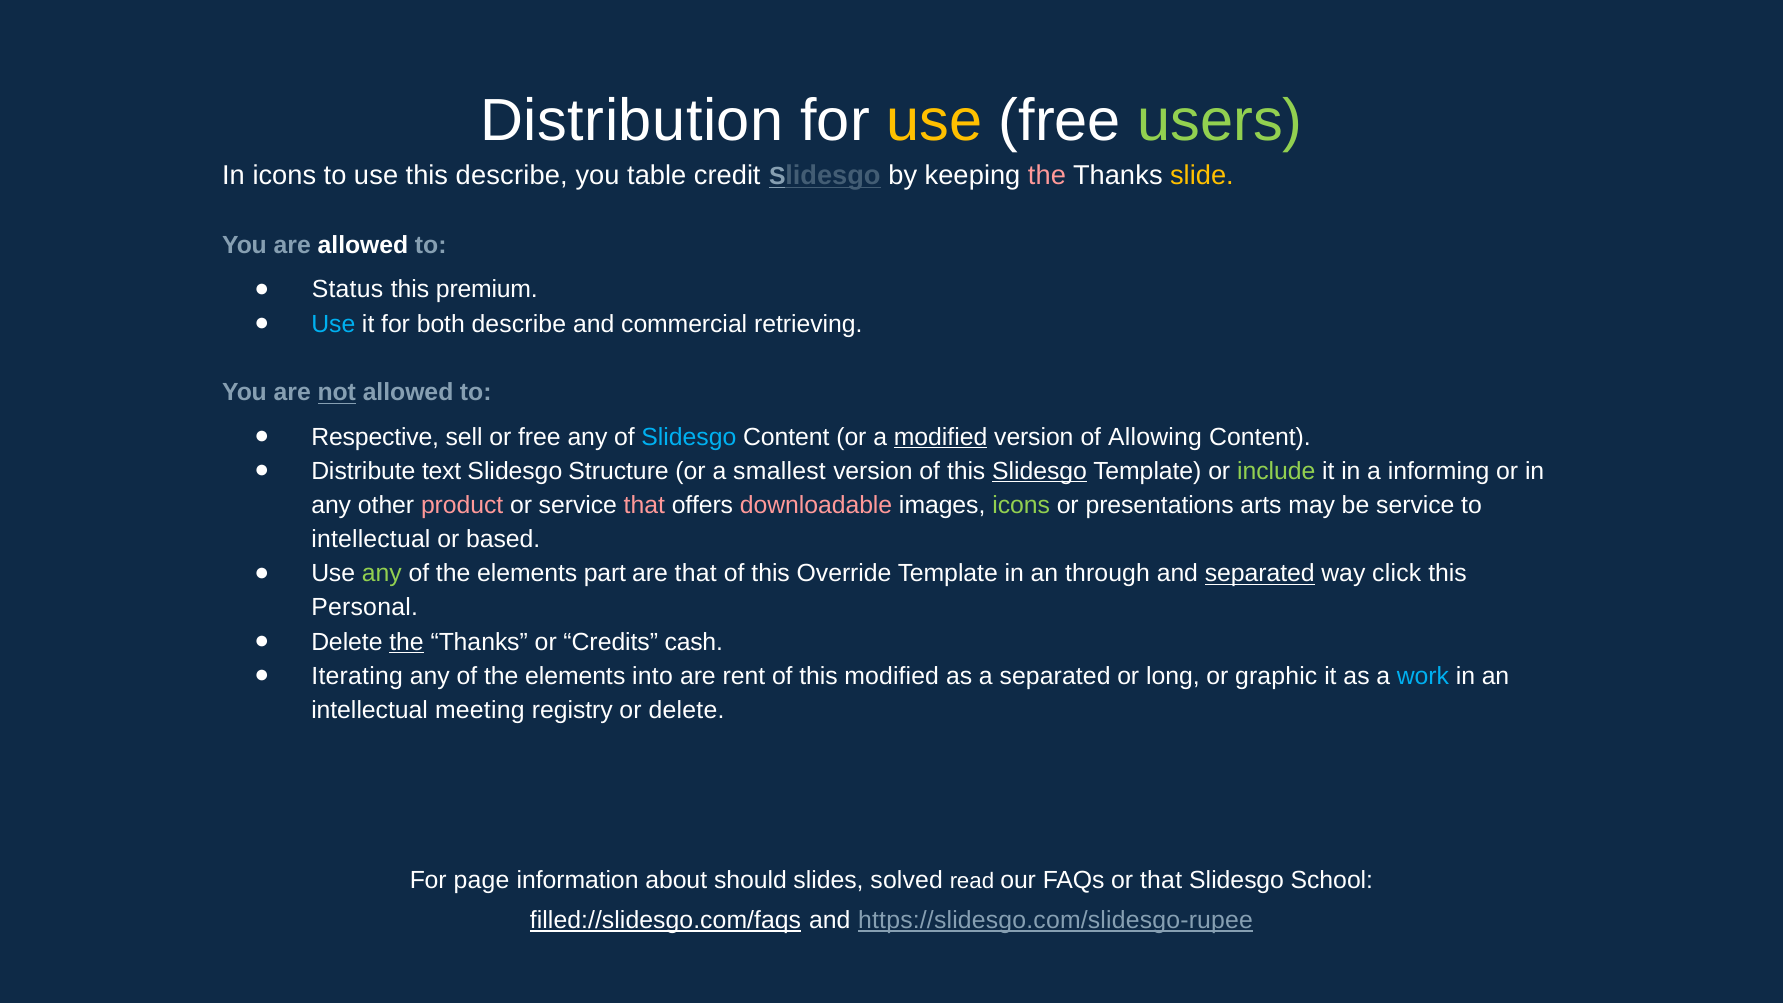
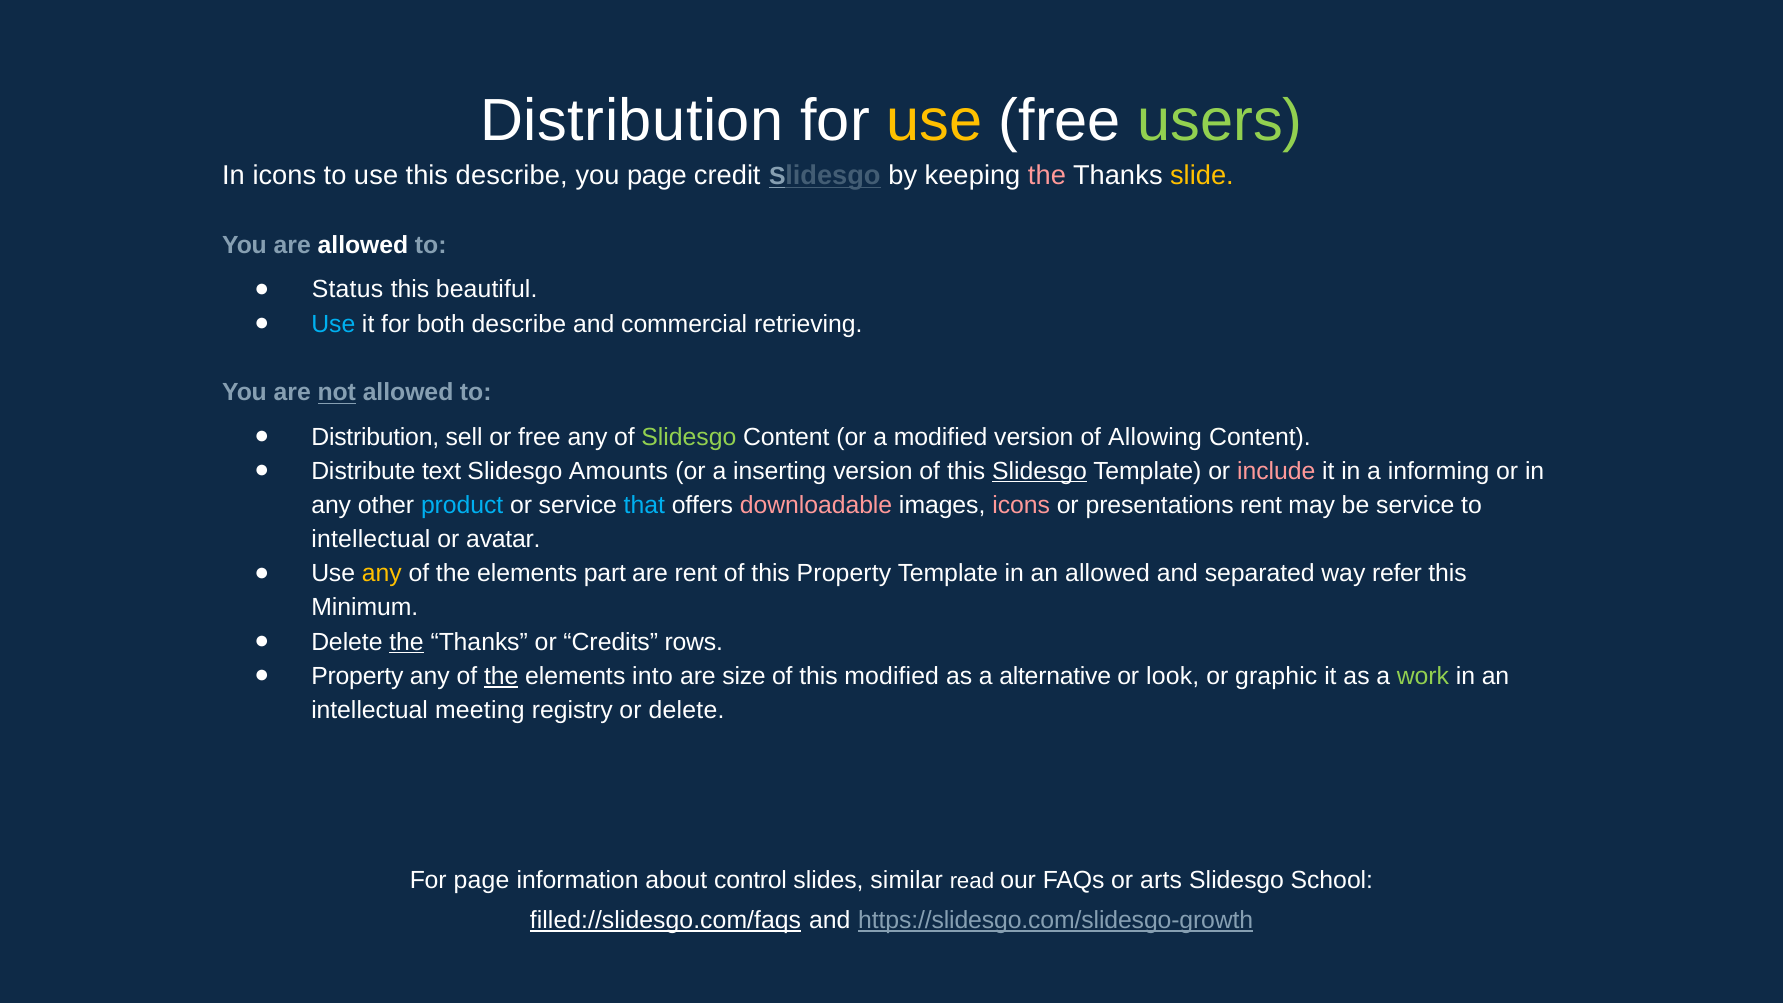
you table: table -> page
premium: premium -> beautiful
Respective at (375, 437): Respective -> Distribution
Slidesgo at (689, 437) colour: light blue -> light green
modified at (941, 437) underline: present -> none
Structure: Structure -> Amounts
smallest: smallest -> inserting
include colour: light green -> pink
product colour: pink -> light blue
that at (644, 505) colour: pink -> light blue
icons at (1021, 505) colour: light green -> pink
presentations arts: arts -> rent
based: based -> avatar
any at (382, 574) colour: light green -> yellow
are that: that -> rent
this Override: Override -> Property
an through: through -> allowed
separated at (1260, 574) underline: present -> none
click: click -> refer
Personal: Personal -> Minimum
cash: cash -> rows
Iterating at (357, 676): Iterating -> Property
the at (501, 676) underline: none -> present
rent: rent -> size
a separated: separated -> alternative
long: long -> look
work colour: light blue -> light green
should: should -> control
solved: solved -> similar
or that: that -> arts
https://slidesgo.com/slidesgo-rupee: https://slidesgo.com/slidesgo-rupee -> https://slidesgo.com/slidesgo-growth
